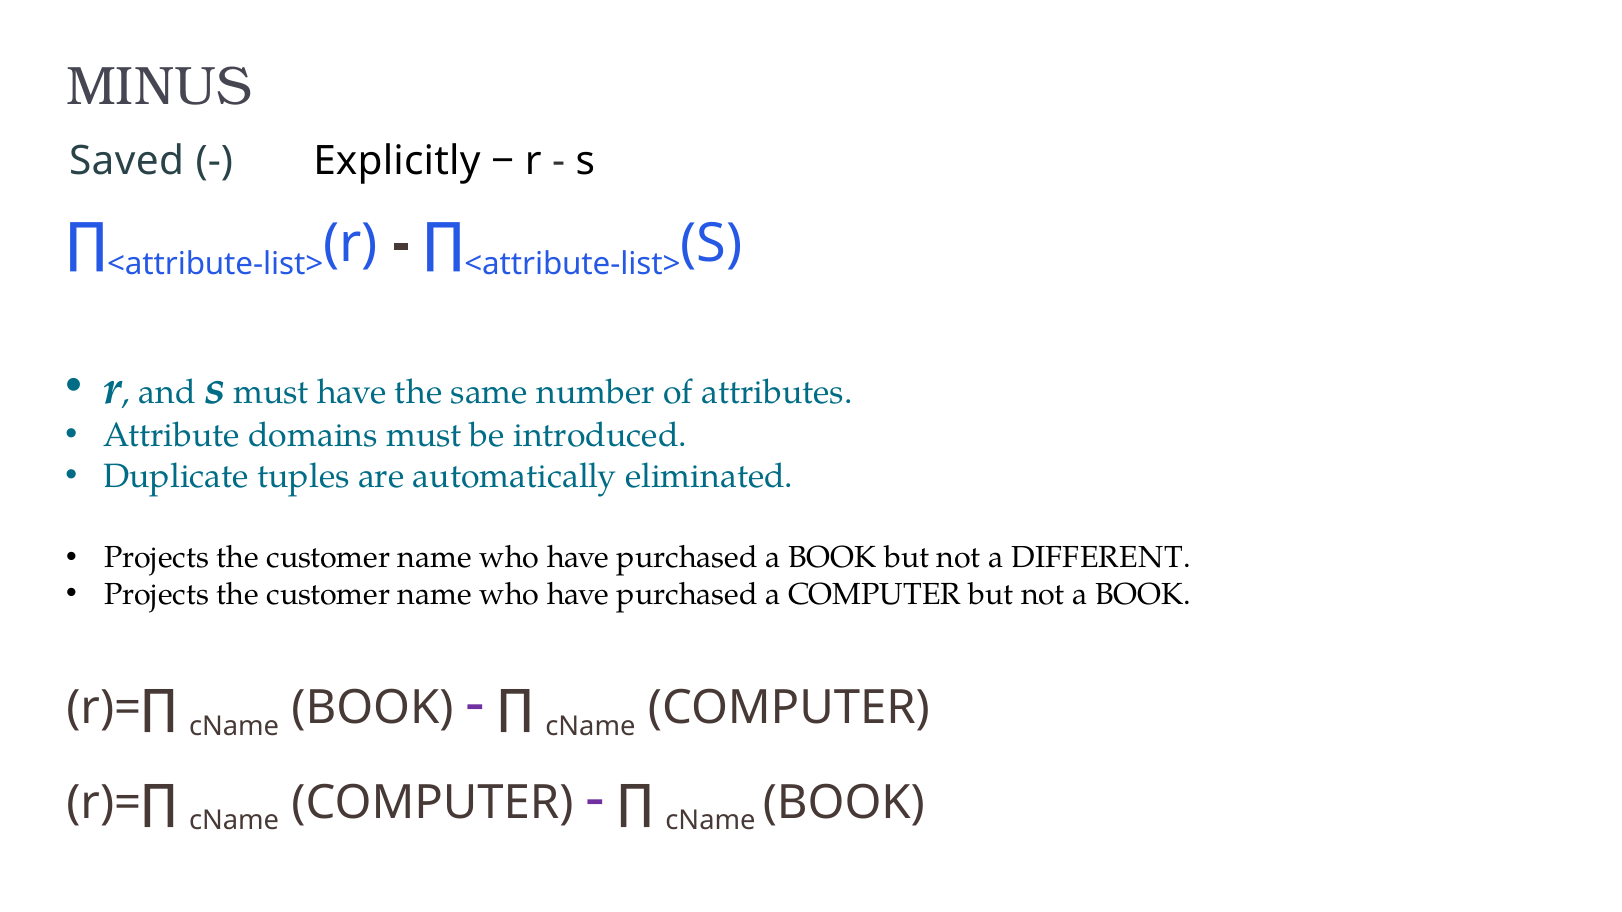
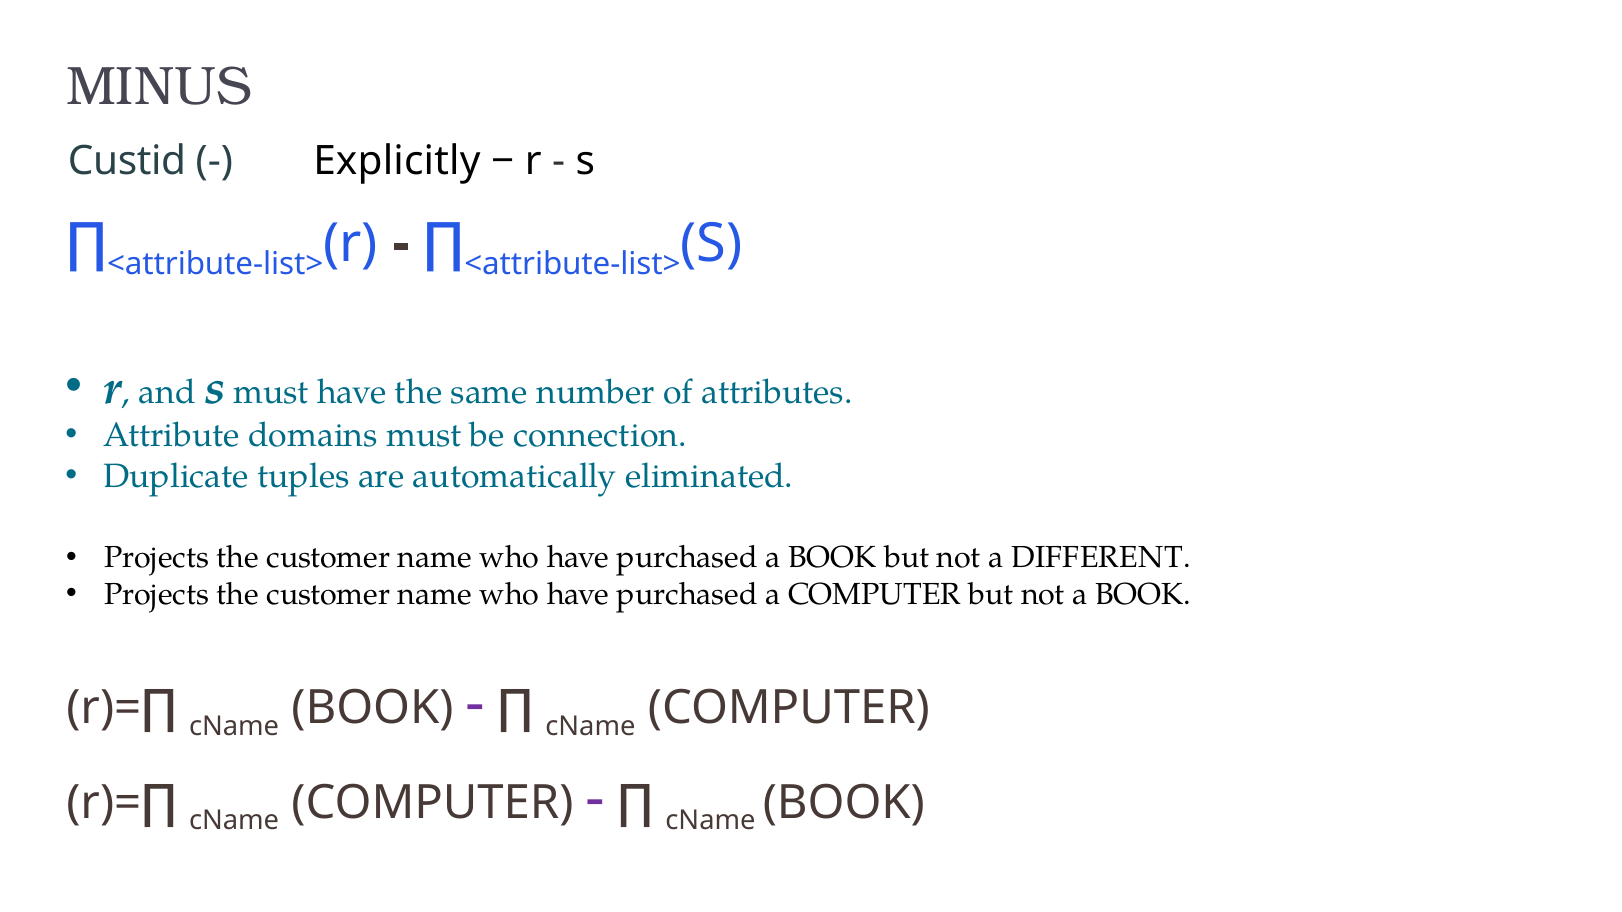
Saved: Saved -> Custid
introduced: introduced -> connection
